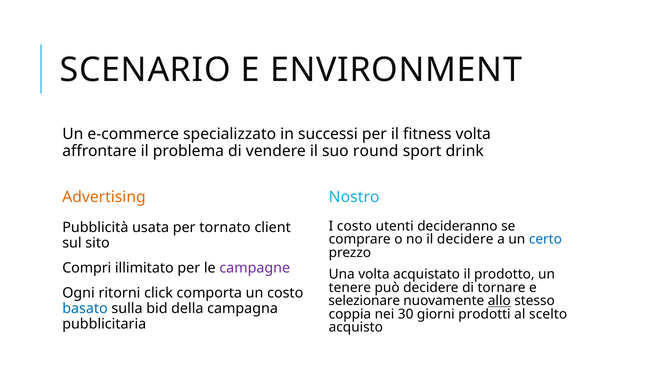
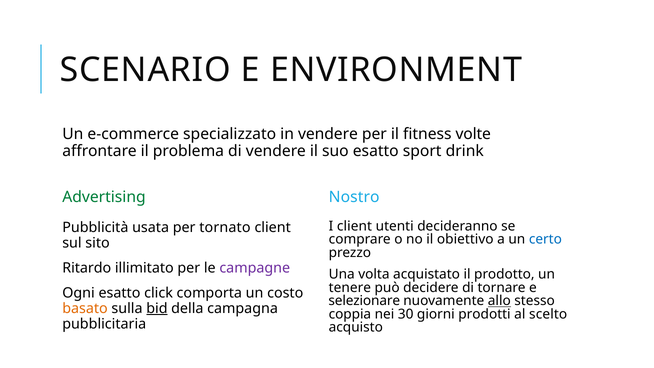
in successi: successi -> vendere
fitness volta: volta -> volte
suo round: round -> esatto
Advertising colour: orange -> green
I costo: costo -> client
il decidere: decidere -> obiettivo
Compri: Compri -> Ritardo
Ogni ritorni: ritorni -> esatto
basato colour: blue -> orange
bid underline: none -> present
